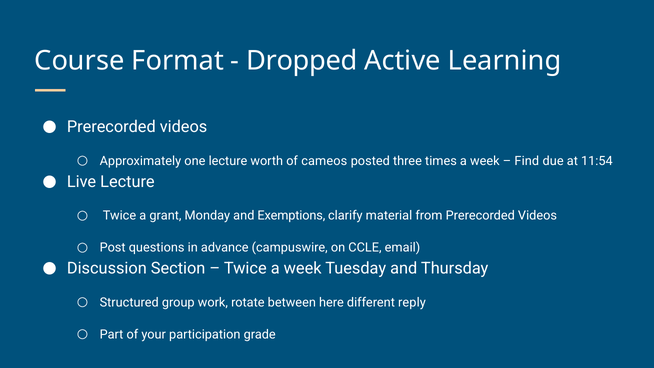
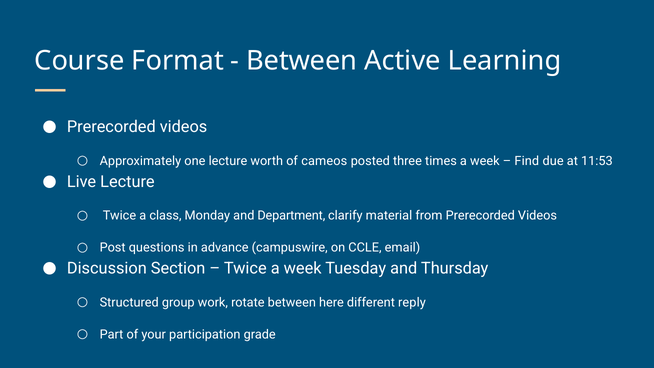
Dropped at (302, 61): Dropped -> Between
11:54: 11:54 -> 11:53
grant: grant -> class
Exemptions: Exemptions -> Department
